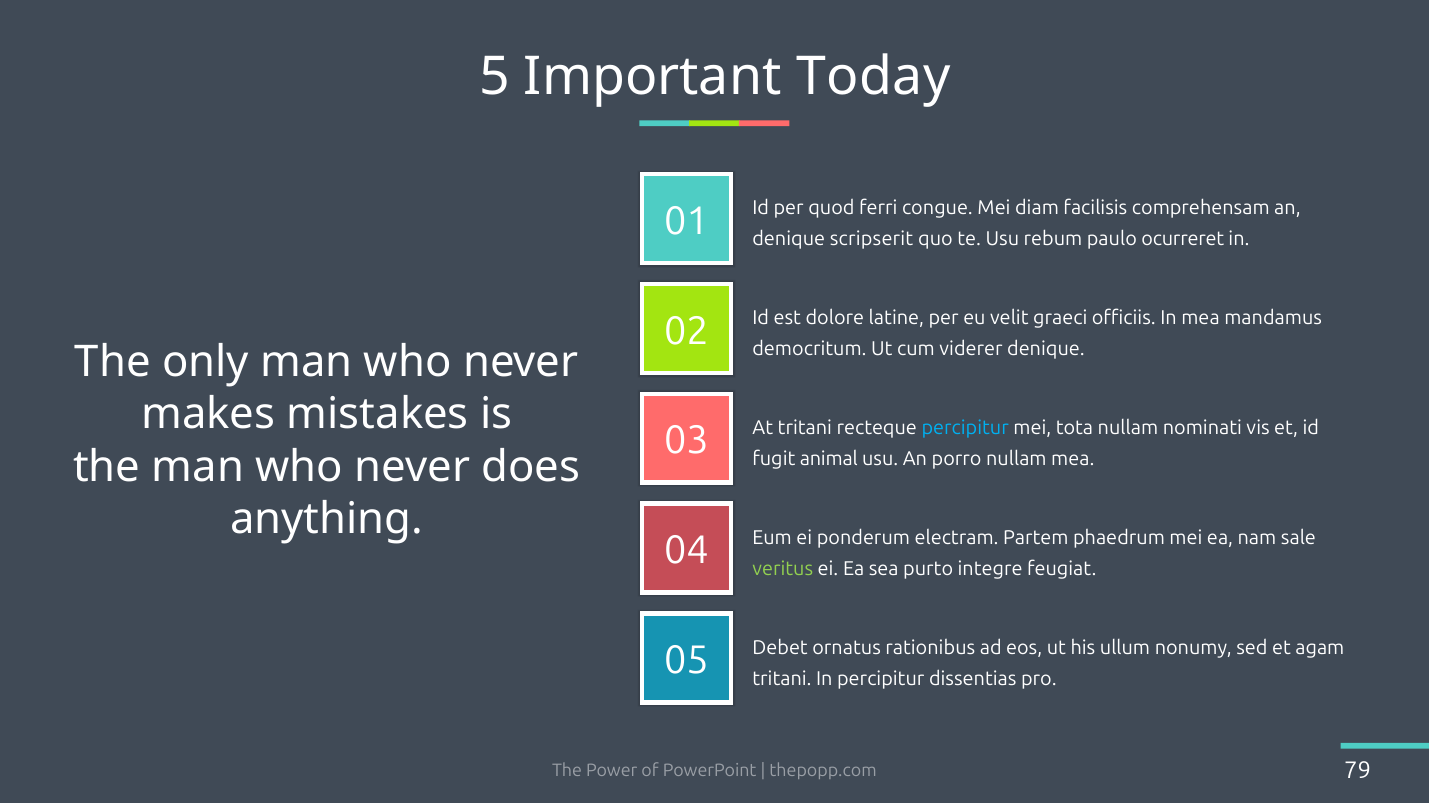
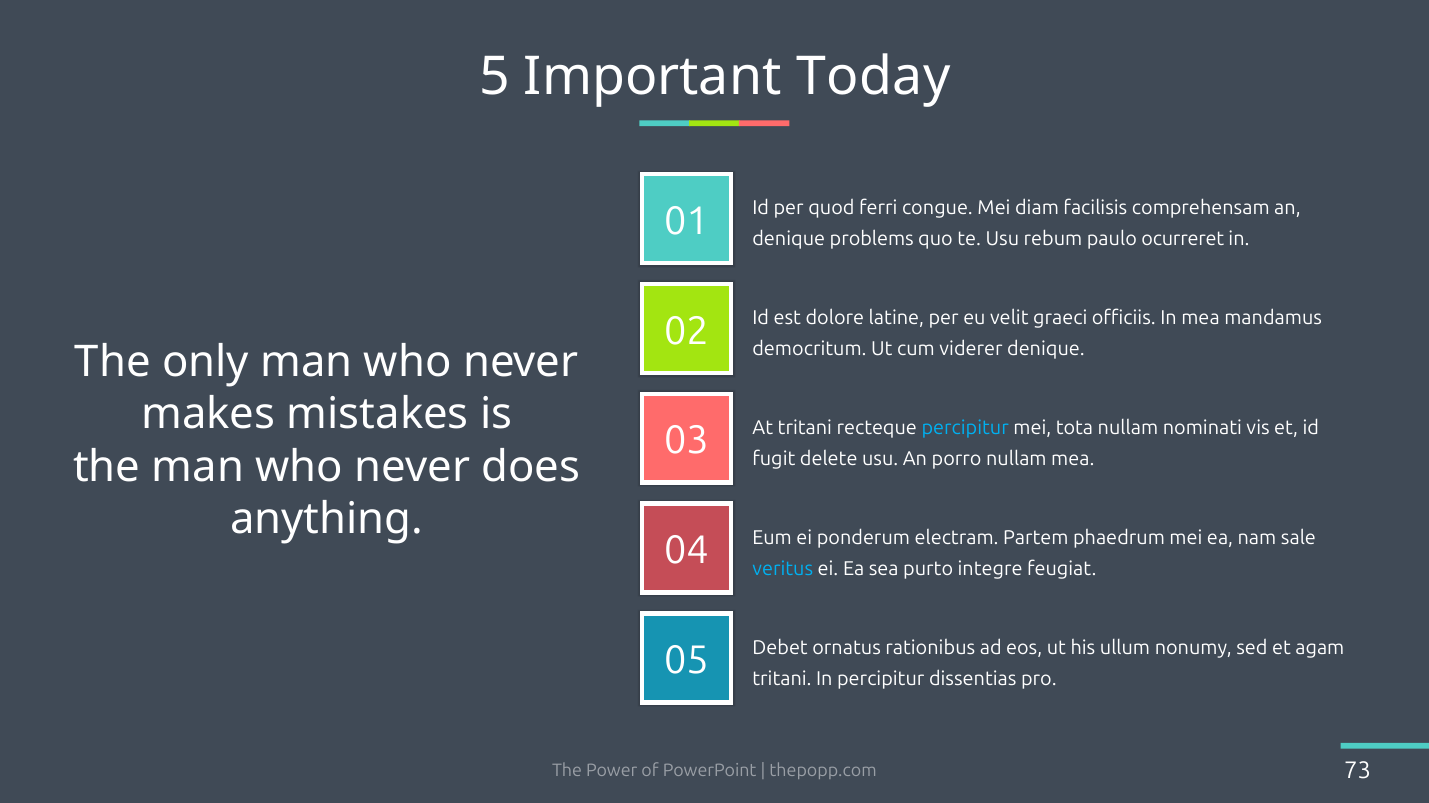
scripserit: scripserit -> problems
animal: animal -> delete
veritus colour: light green -> light blue
79: 79 -> 73
